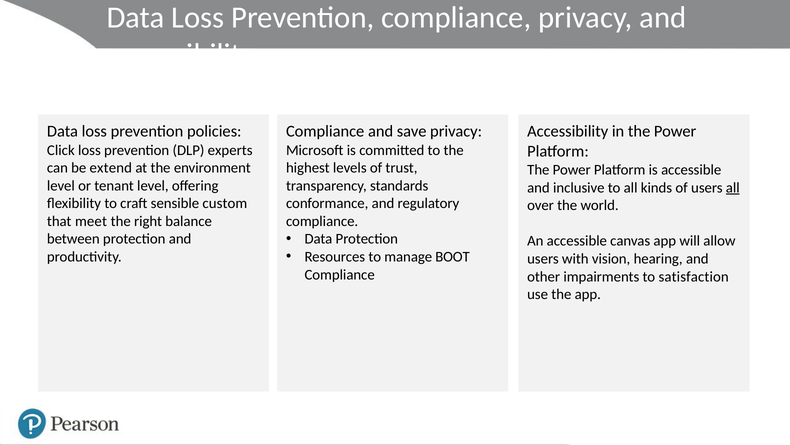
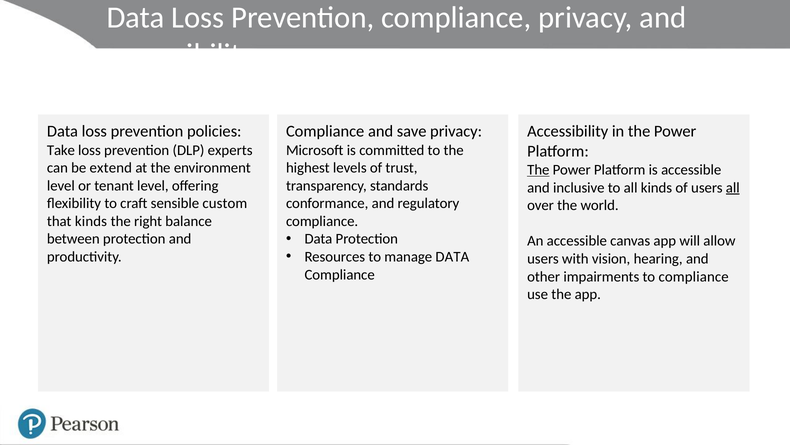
Click at (61, 150): Click -> Take
The at (538, 170) underline: none -> present
that meet: meet -> kinds
manage BOOT: BOOT -> DATA
to satisfaction: satisfaction -> compliance
